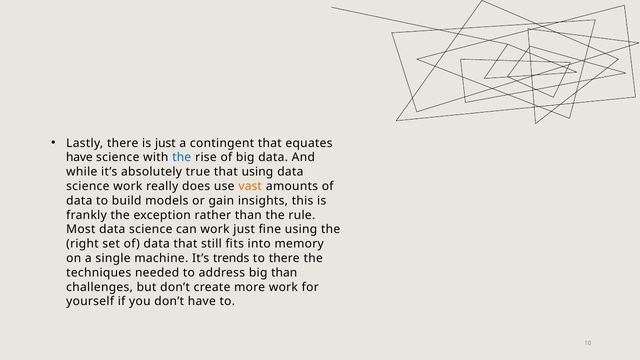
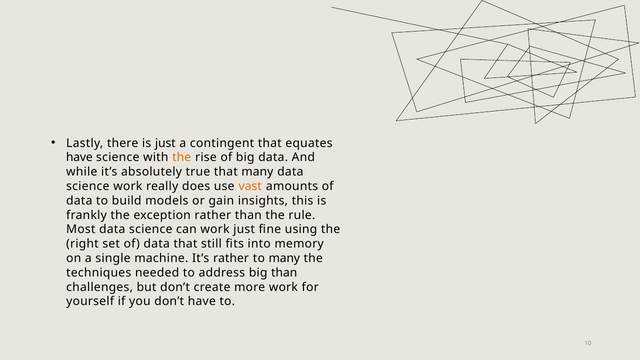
the at (182, 157) colour: blue -> orange
that using: using -> many
It’s trends: trends -> rather
to there: there -> many
